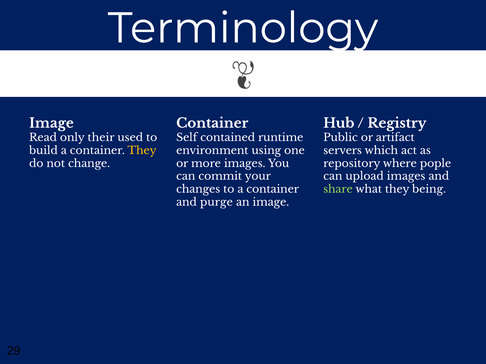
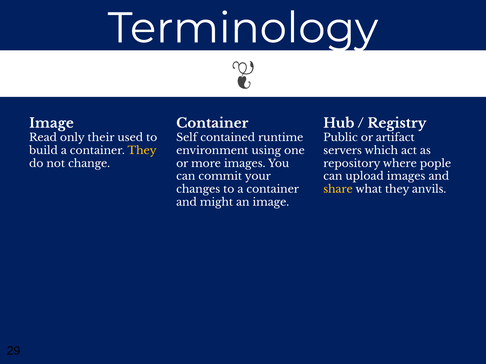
share colour: light green -> yellow
being: being -> anvils
purge: purge -> might
